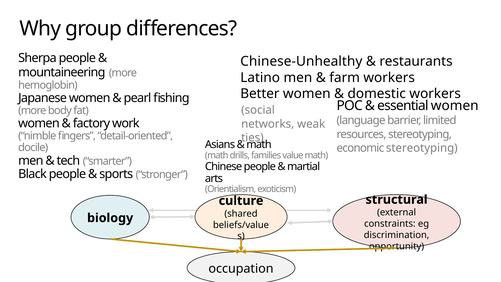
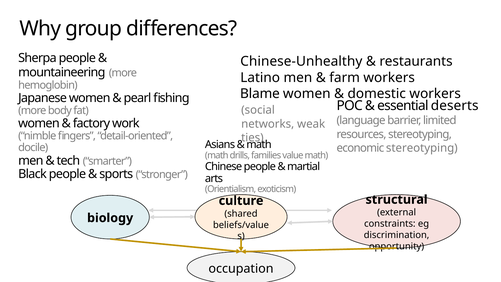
Better: Better -> Blame
essential women: women -> deserts
